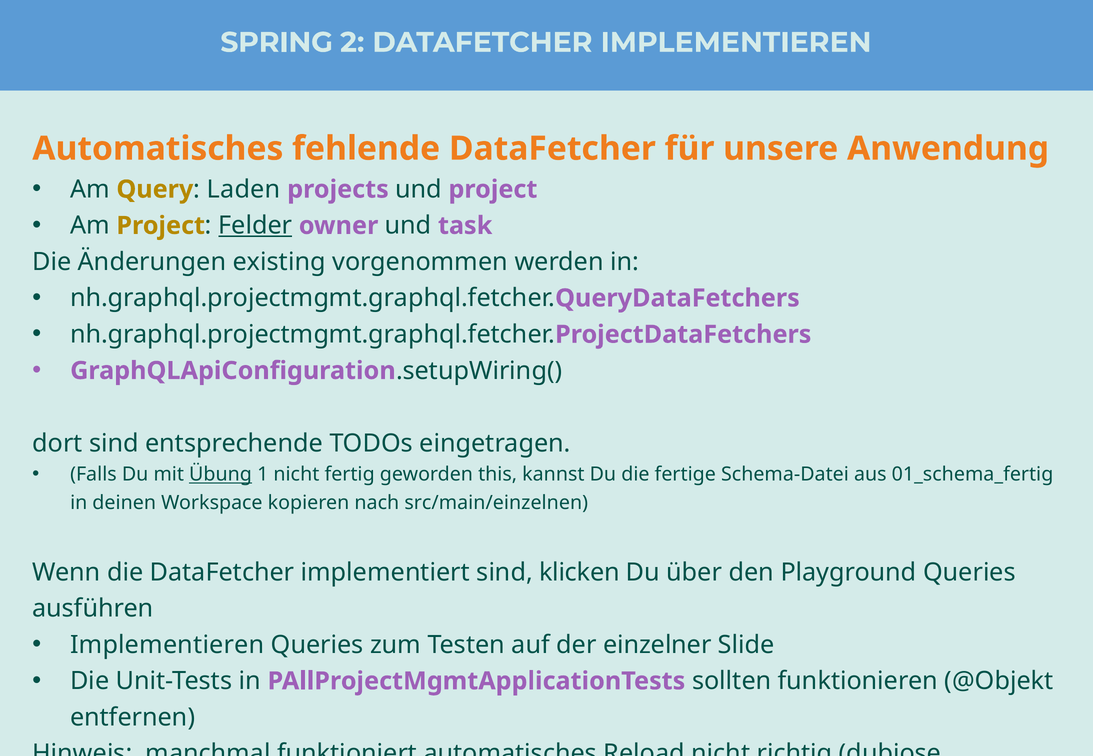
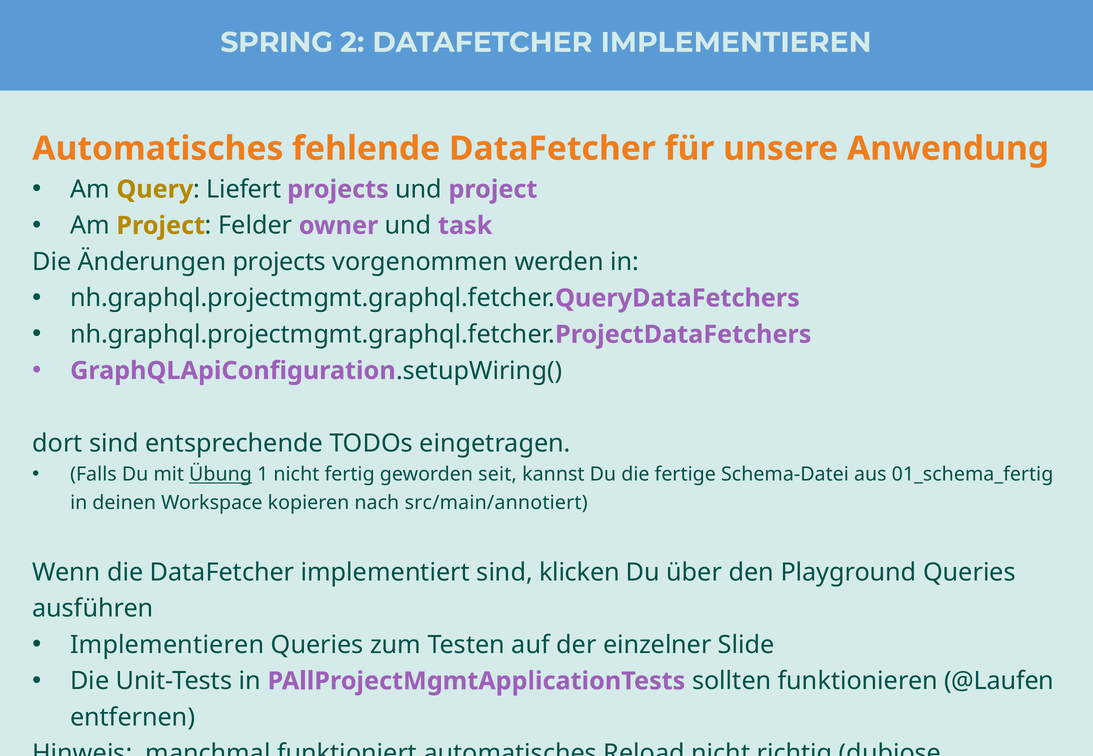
Laden: Laden -> Liefert
Felder underline: present -> none
Änderungen existing: existing -> projects
this: this -> seit
src/main/einzelnen: src/main/einzelnen -> src/main/annotiert
@Objekt: @Objekt -> @Laufen
